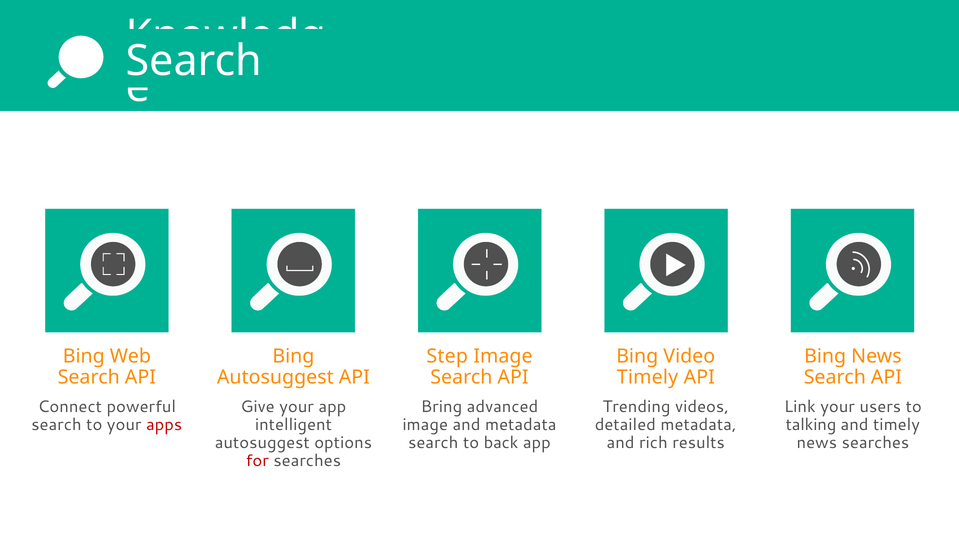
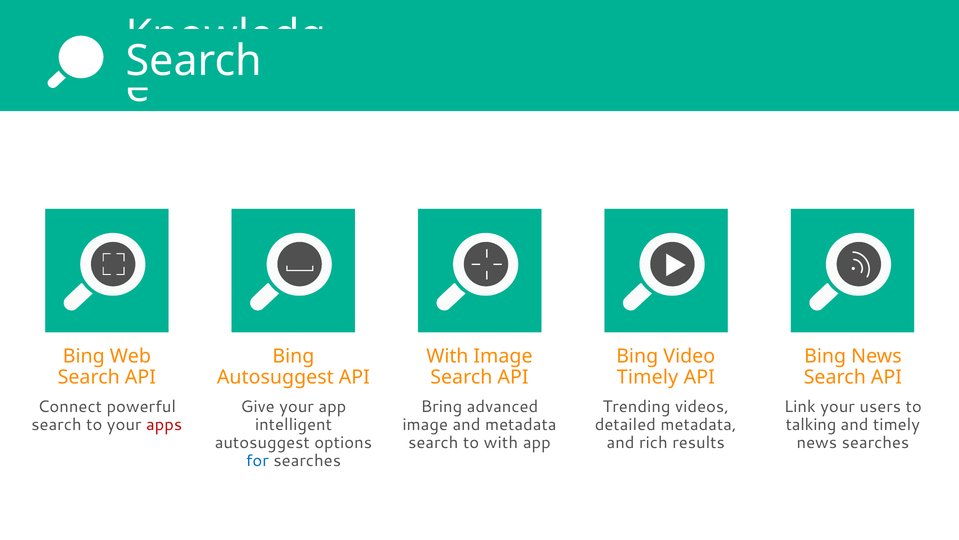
Step at (447, 356): Step -> With
to back: back -> with
for colour: red -> blue
